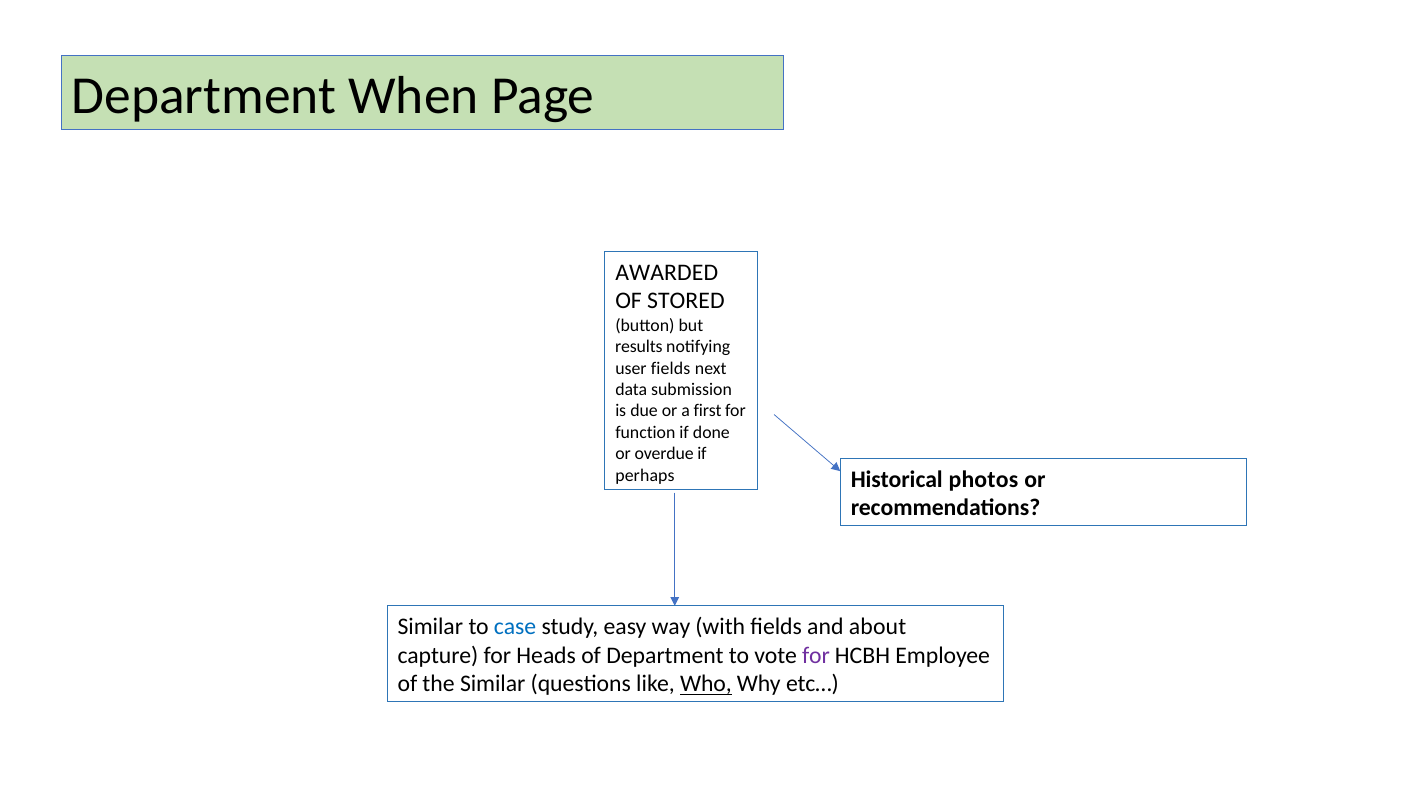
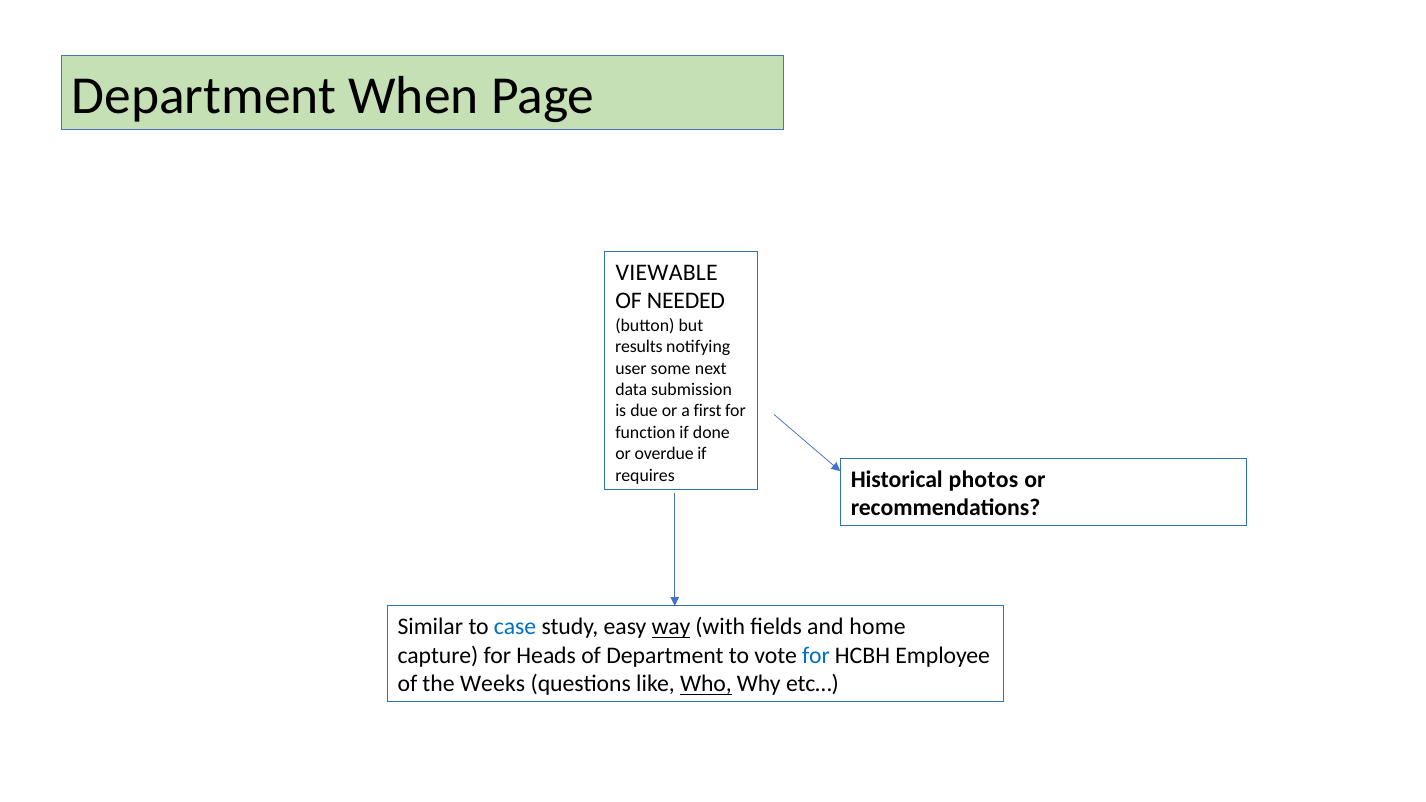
AWARDED: AWARDED -> VIEWABLE
STORED: STORED -> NEEDED
user fields: fields -> some
perhaps: perhaps -> requires
way underline: none -> present
about: about -> home
for at (816, 656) colour: purple -> blue
the Similar: Similar -> Weeks
